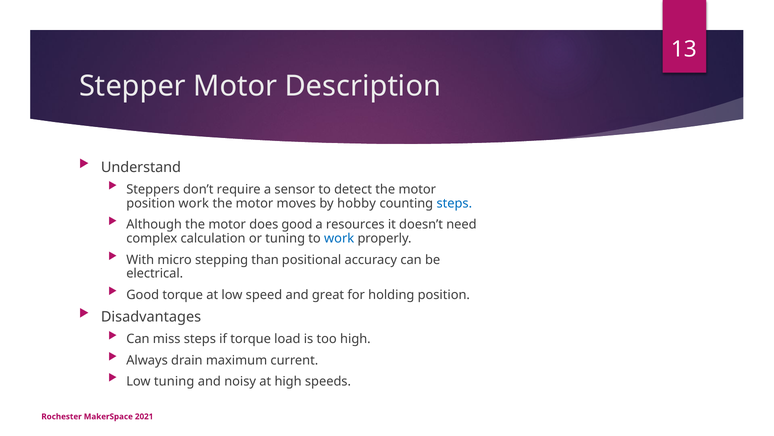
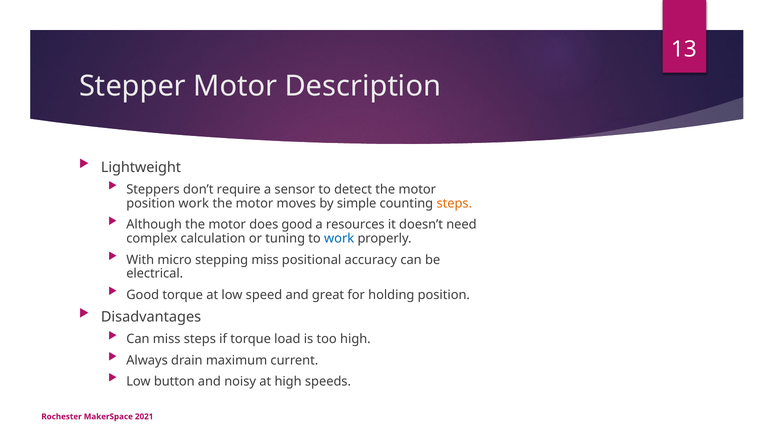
Understand: Understand -> Lightweight
hobby: hobby -> simple
steps at (454, 203) colour: blue -> orange
stepping than: than -> miss
Low tuning: tuning -> button
